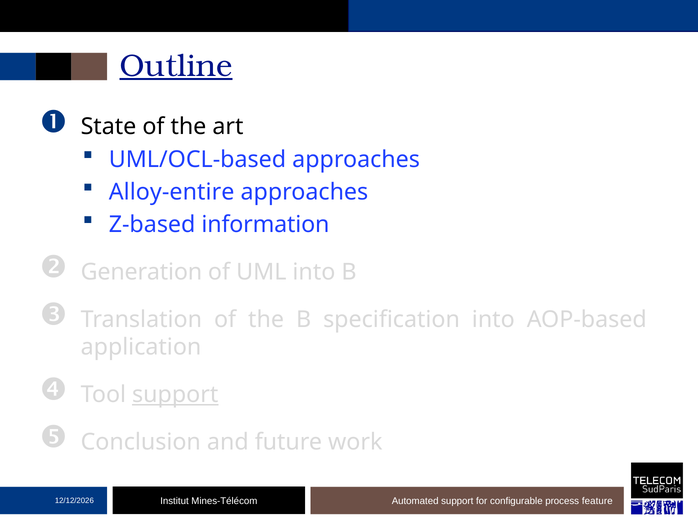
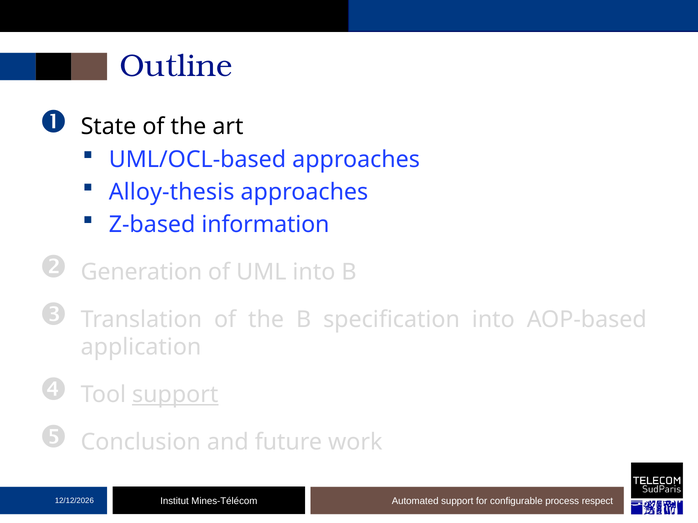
Outline underline: present -> none
Alloy-entire: Alloy-entire -> Alloy-thesis
feature: feature -> respect
